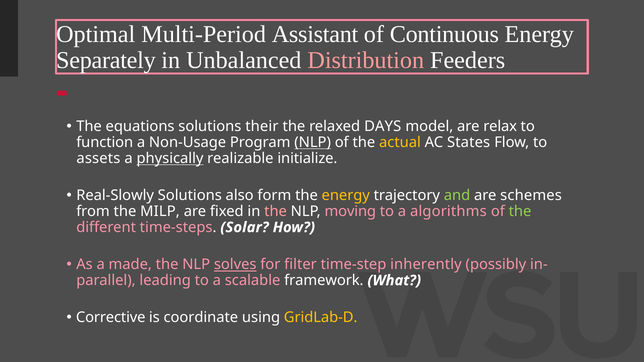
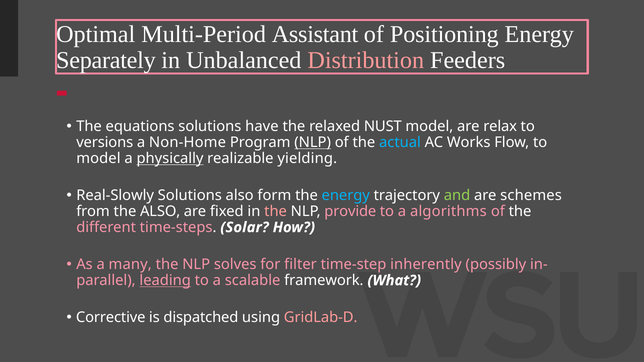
Continuous: Continuous -> Positioning
their: their -> have
DAYS: DAYS -> NUST
function: function -> versions
Non-Usage: Non-Usage -> Non-Home
actual colour: yellow -> light blue
States: States -> Works
assets at (98, 158): assets -> model
initialize: initialize -> yielding
energy at (346, 196) colour: yellow -> light blue
the MILP: MILP -> ALSO
moving: moving -> provide
the at (520, 212) colour: light green -> white
made: made -> many
solves underline: present -> none
leading underline: none -> present
coordinate: coordinate -> dispatched
GridLab-D colour: yellow -> pink
